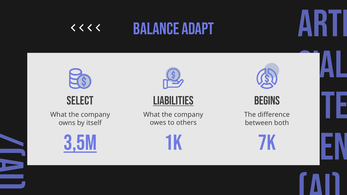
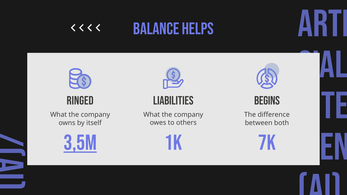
ADAPT: ADAPT -> HELPS
liabilities underline: present -> none
select: select -> ringed
